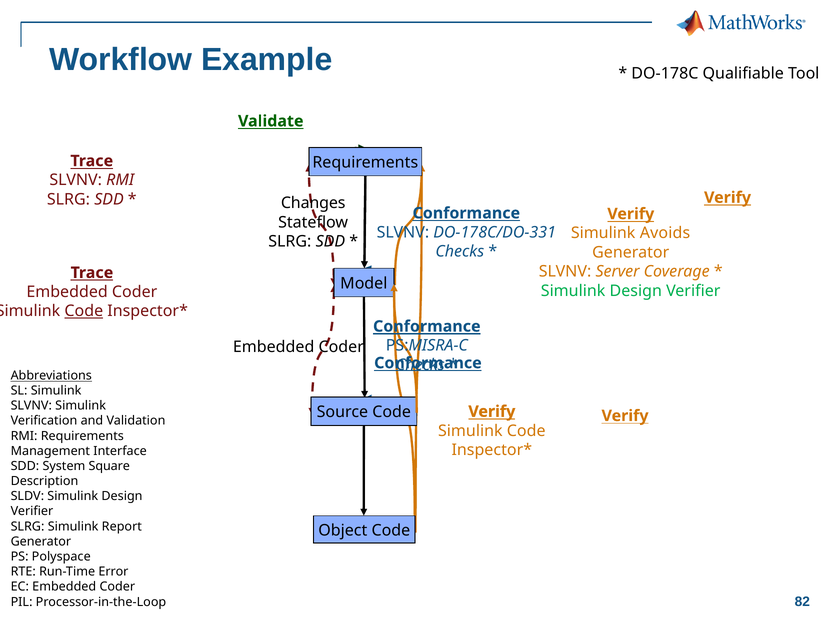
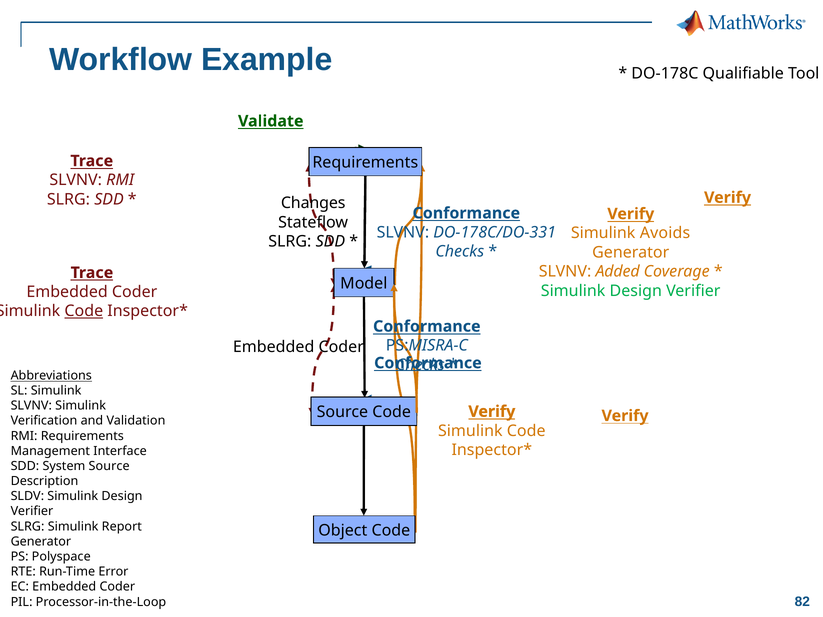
Server: Server -> Added
Conformance at (427, 327) underline: present -> none
System Square: Square -> Source
